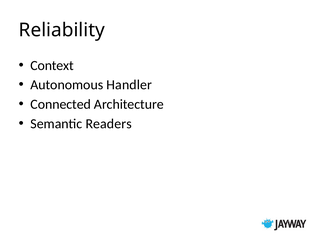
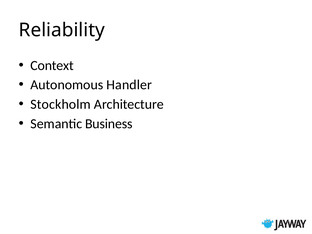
Connected: Connected -> Stockholm
Readers: Readers -> Business
